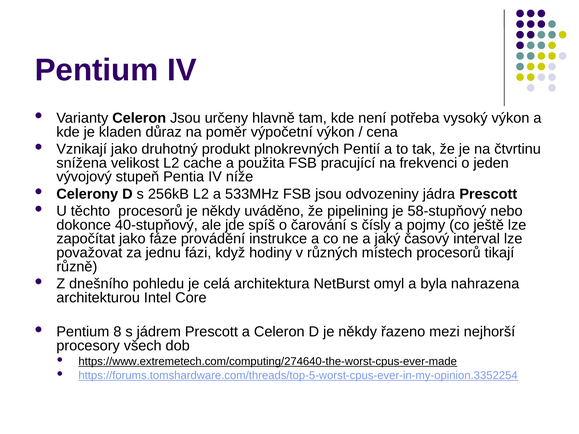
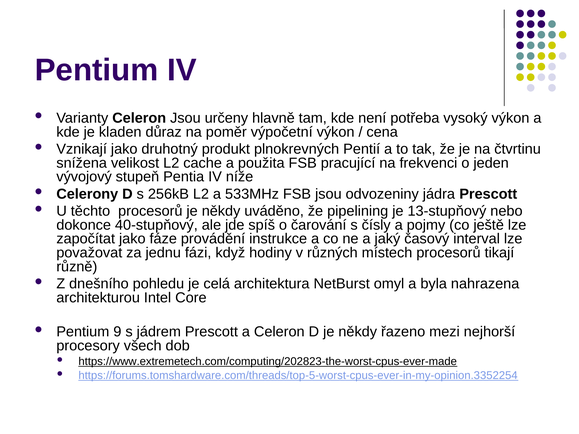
58-stupňový: 58-stupňový -> 13-stupňový
8: 8 -> 9
https://www.extremetech.com/computing/274640-the-worst-cpus-ever-made: https://www.extremetech.com/computing/274640-the-worst-cpus-ever-made -> https://www.extremetech.com/computing/202823-the-worst-cpus-ever-made
